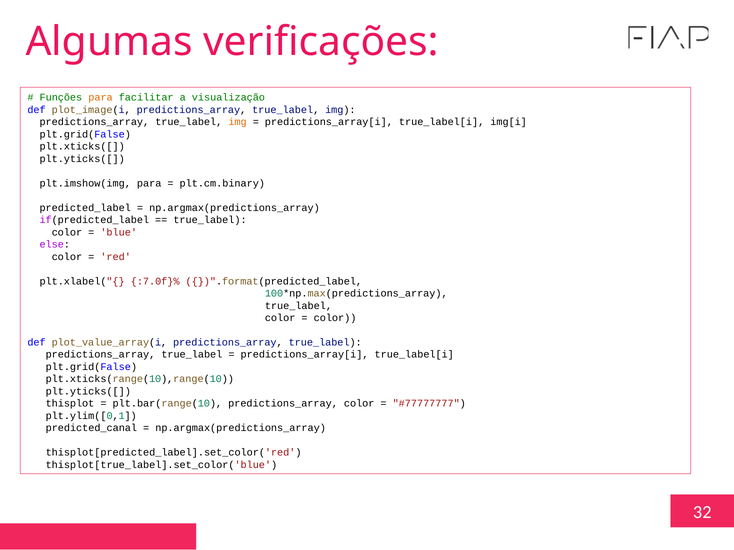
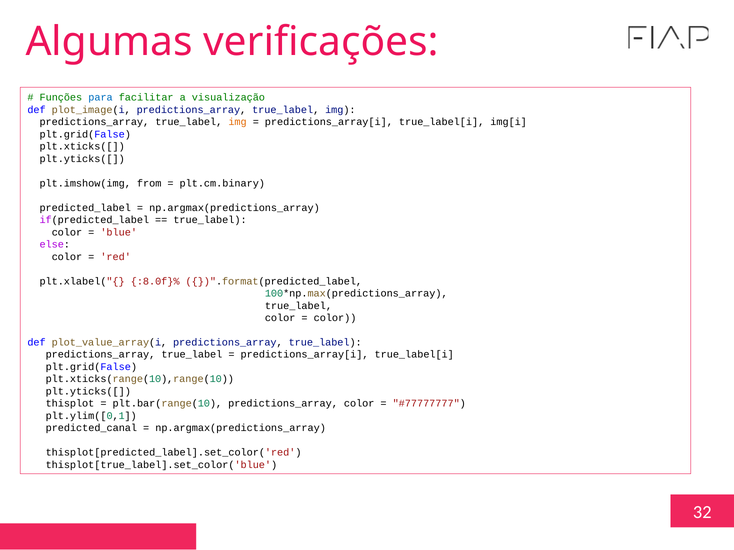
para at (101, 98) colour: orange -> blue
plt.imshow(img para: para -> from
:7.0f}%: :7.0f}% -> :8.0f}%
